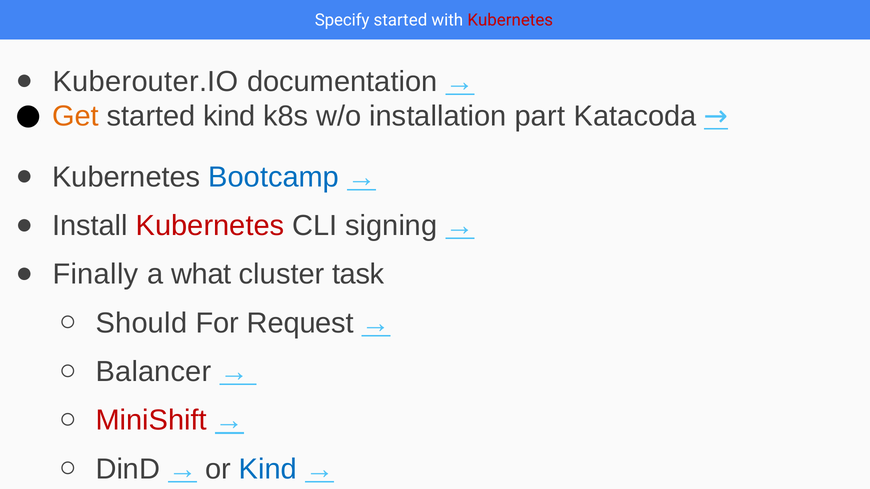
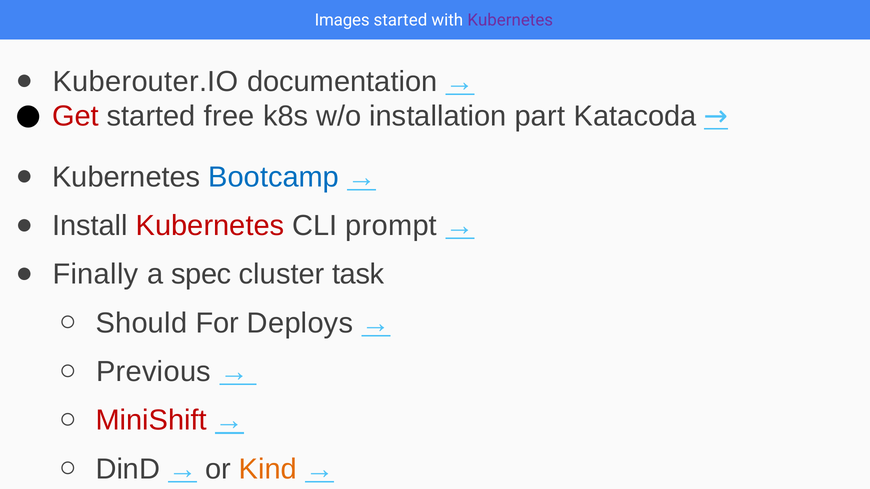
Specify: Specify -> Images
Kubernetes at (510, 20) colour: red -> purple
Get colour: orange -> red
started kind: kind -> free
signing: signing -> prompt
what: what -> spec
Request: Request -> Deploys
Balancer: Balancer -> Previous
Kind at (268, 469) colour: blue -> orange
